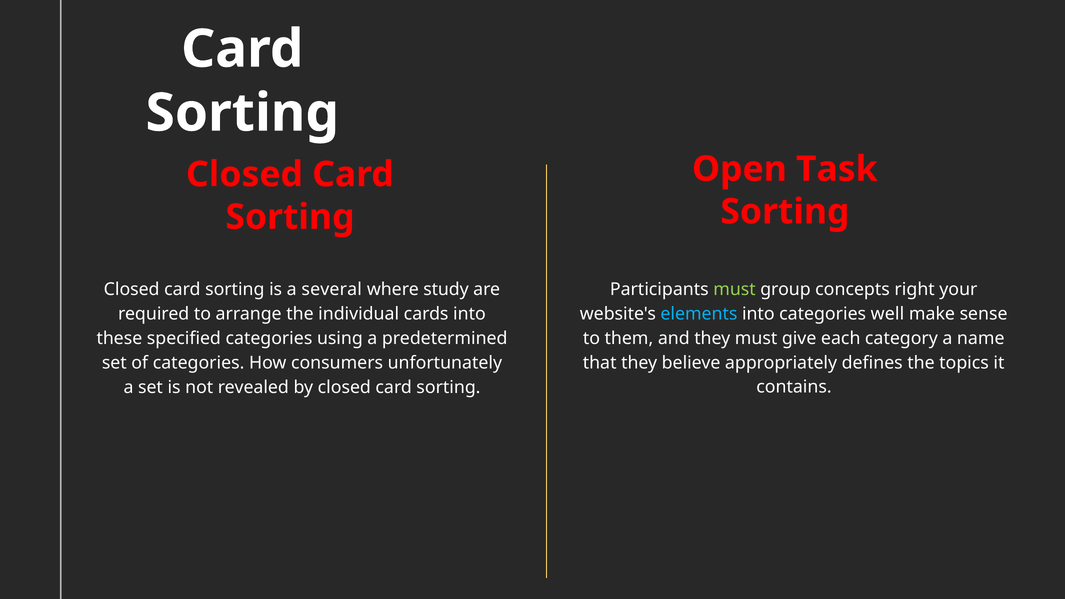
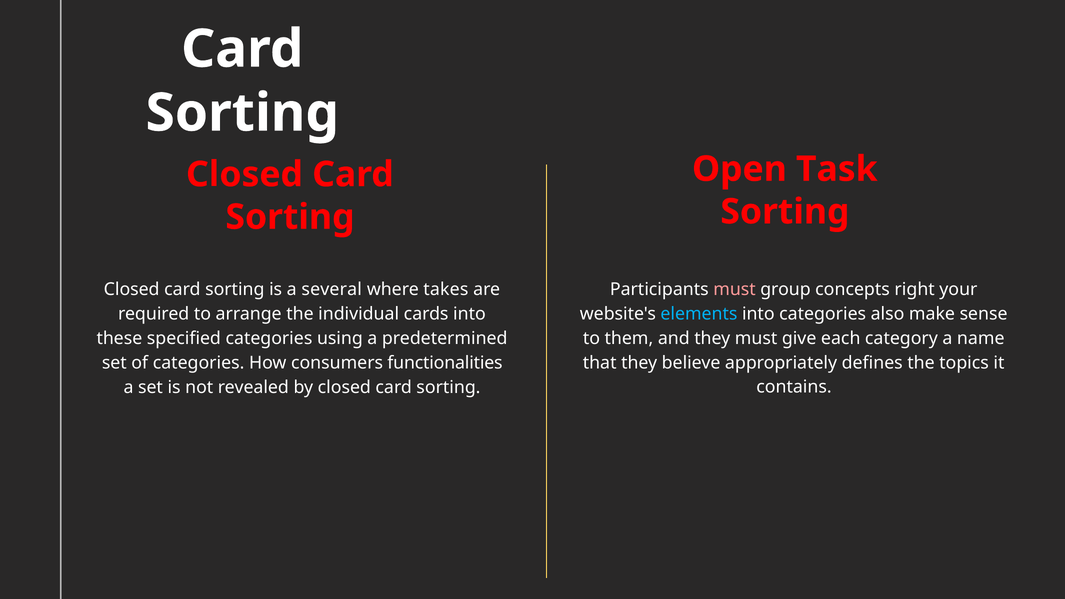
must at (735, 289) colour: light green -> pink
study: study -> takes
well: well -> also
unfortunately: unfortunately -> functionalities
